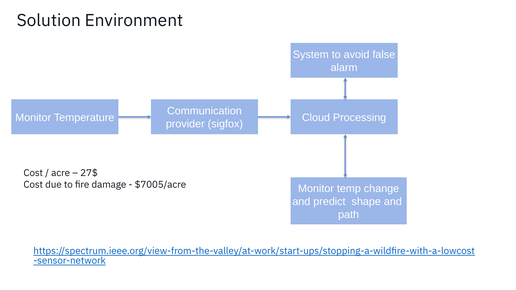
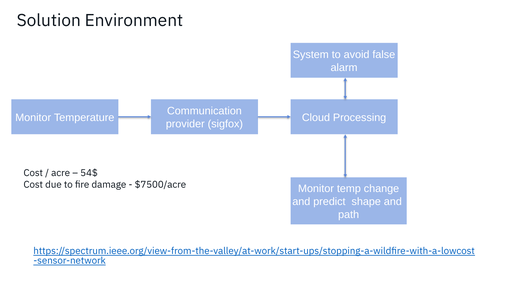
27$: 27$ -> 54$
$7005/acre: $7005/acre -> $7500/acre
